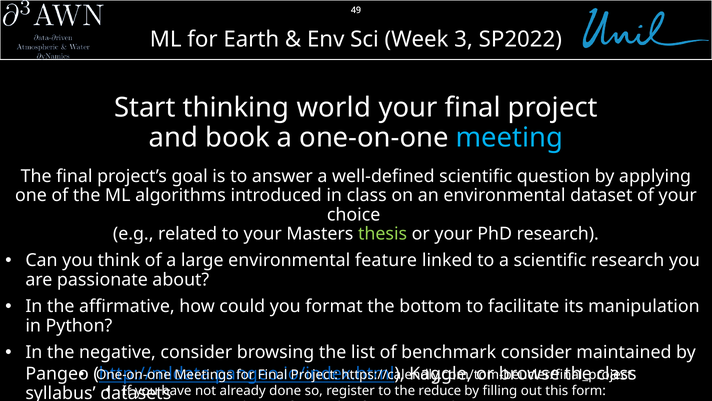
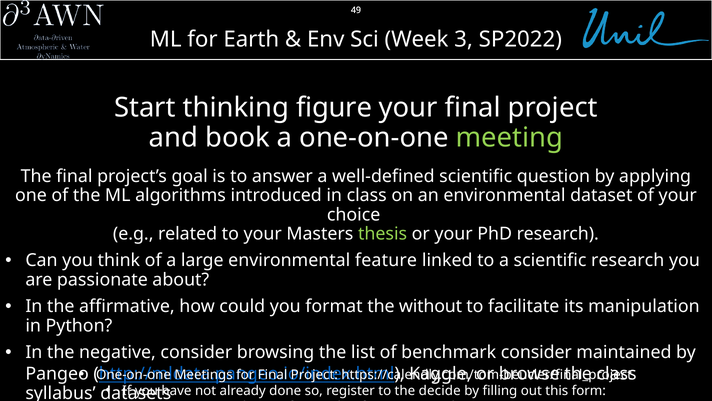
world: world -> figure
meeting colour: light blue -> light green
bottom: bottom -> without
reduce: reduce -> decide
